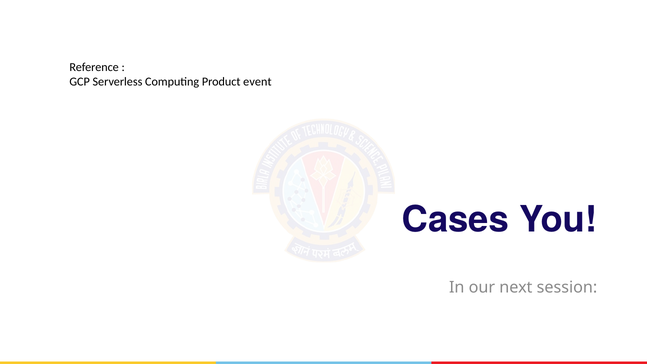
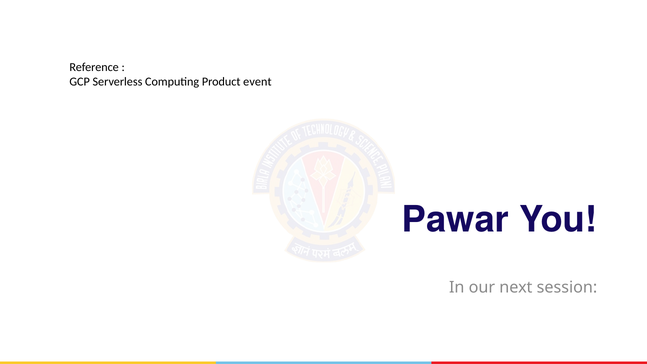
Cases: Cases -> Pawar
